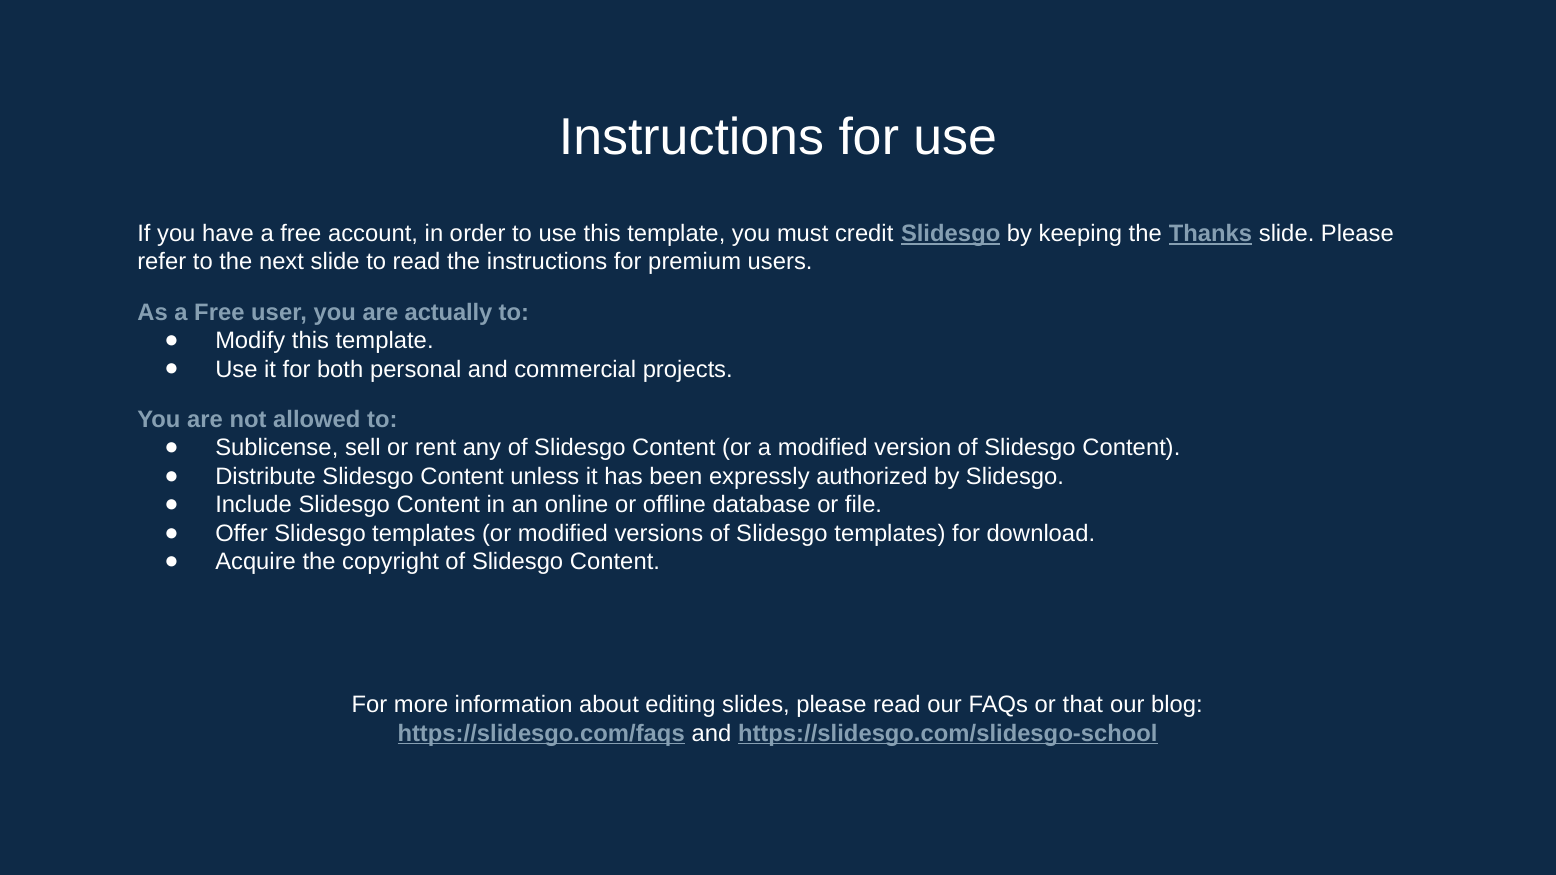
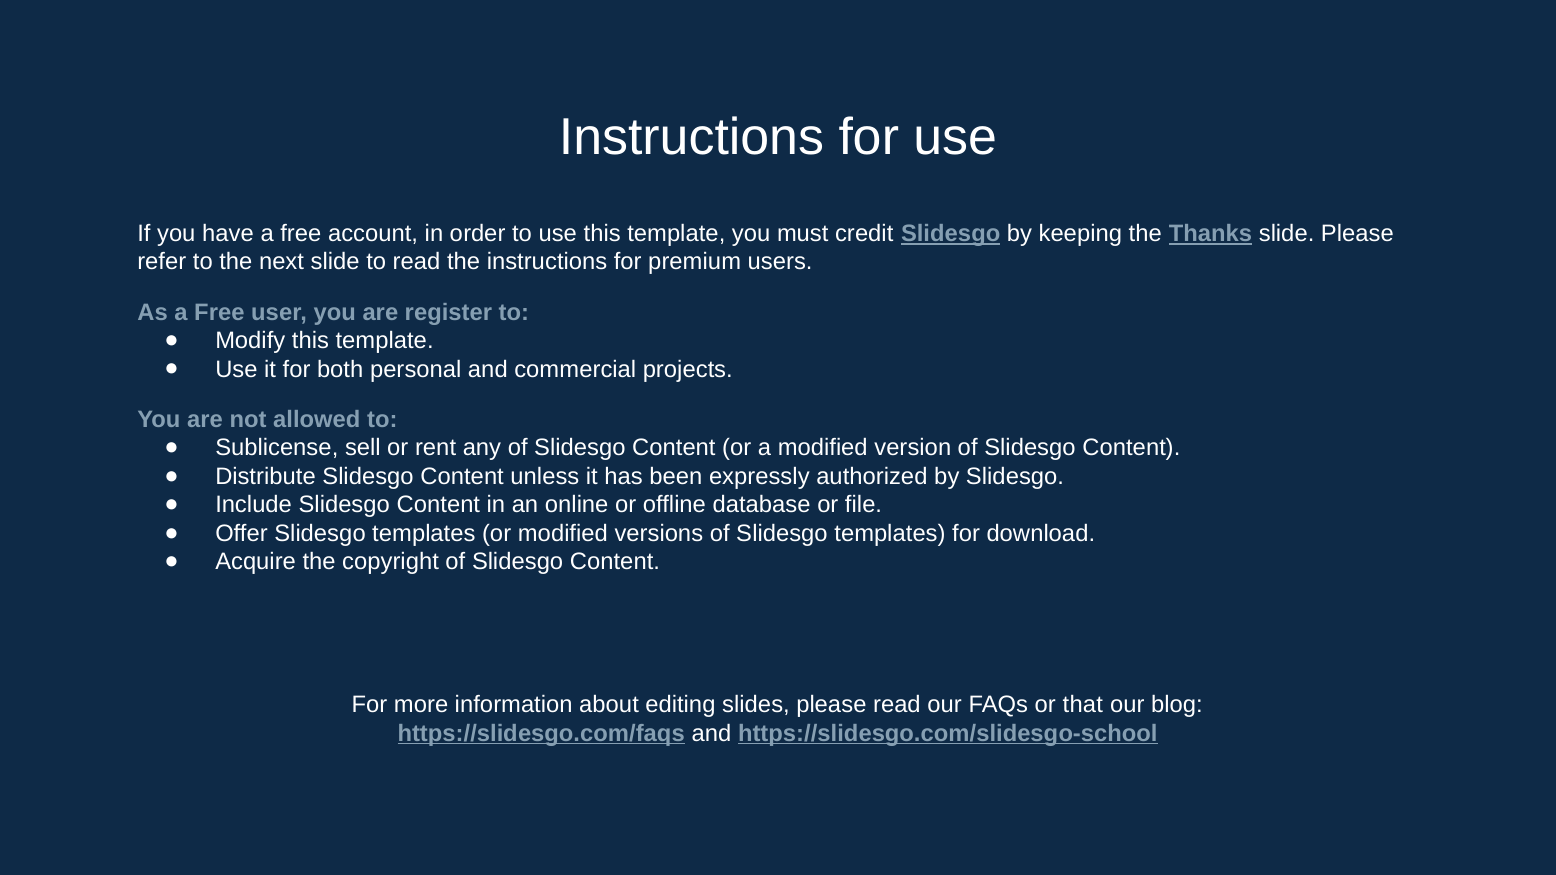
actually: actually -> register
